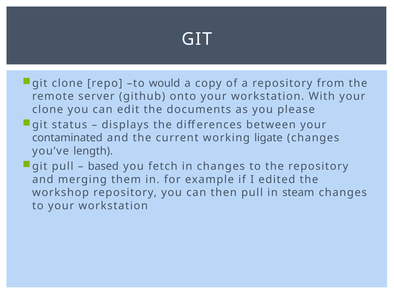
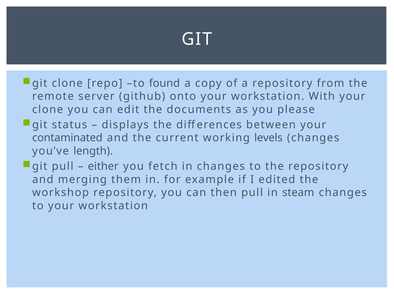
would: would -> found
ligate: ligate -> levels
based: based -> either
